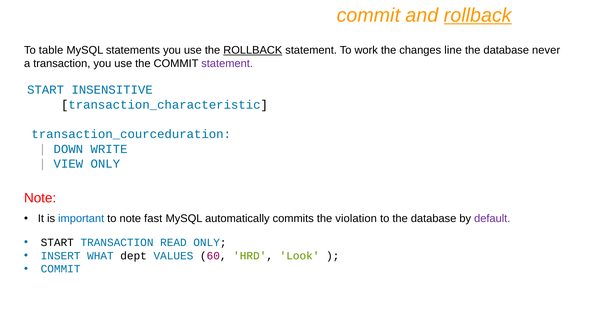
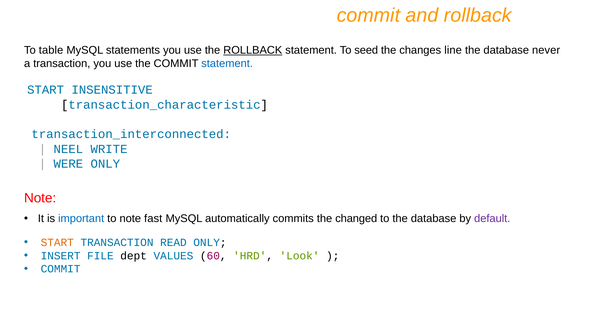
rollback at (478, 15) underline: present -> none
work: work -> seed
statement at (227, 63) colour: purple -> blue
transaction_courceduration: transaction_courceduration -> transaction_interconnected
DOWN: DOWN -> NEEL
VIEW: VIEW -> WERE
violation: violation -> changed
START at (57, 242) colour: black -> orange
WHAT: WHAT -> FILE
